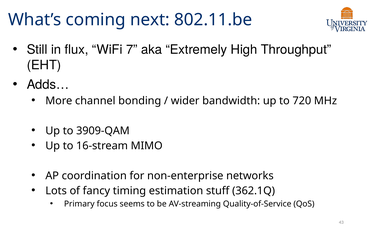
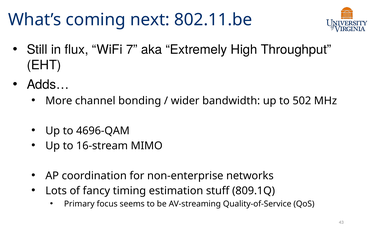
720: 720 -> 502
3909-QAM: 3909-QAM -> 4696-QAM
362.1Q: 362.1Q -> 809.1Q
